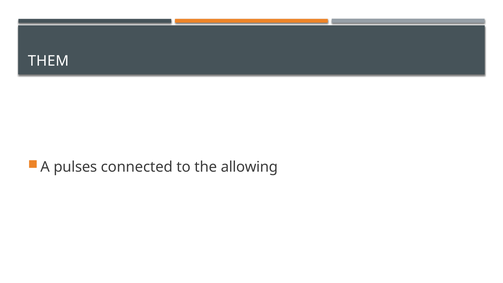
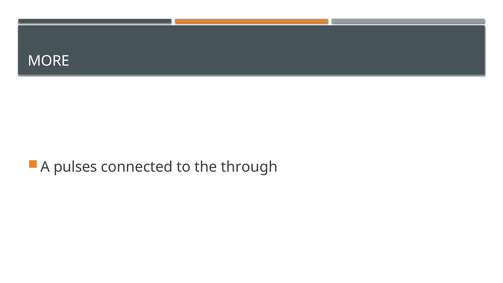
THEM: THEM -> MORE
allowing: allowing -> through
